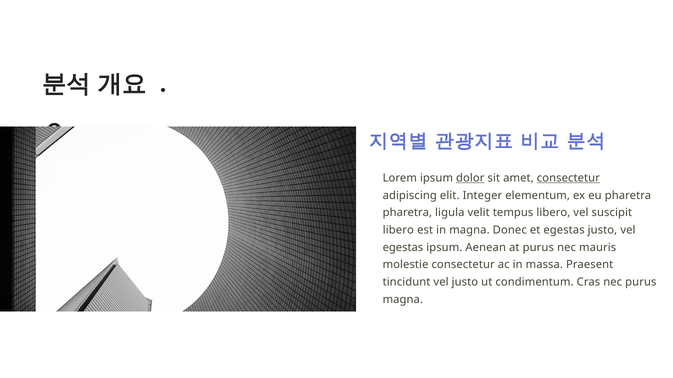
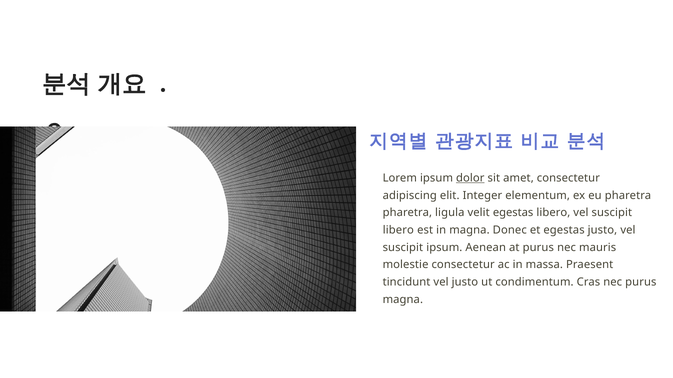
consectetur at (568, 178) underline: present -> none
velit tempus: tempus -> egestas
egestas at (403, 248): egestas -> suscipit
